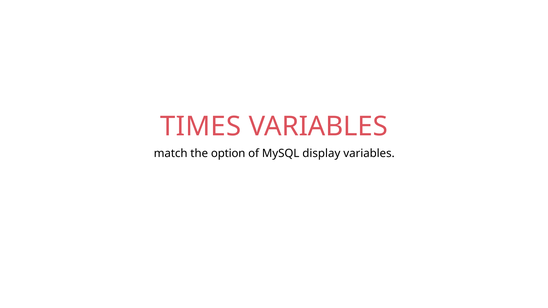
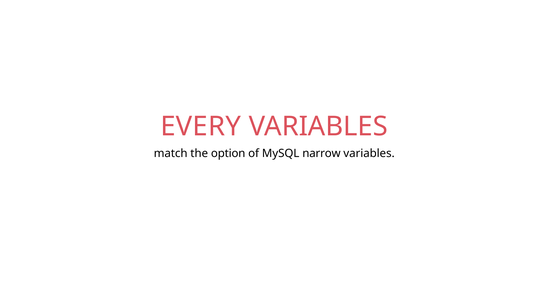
TIMES: TIMES -> EVERY
display: display -> narrow
